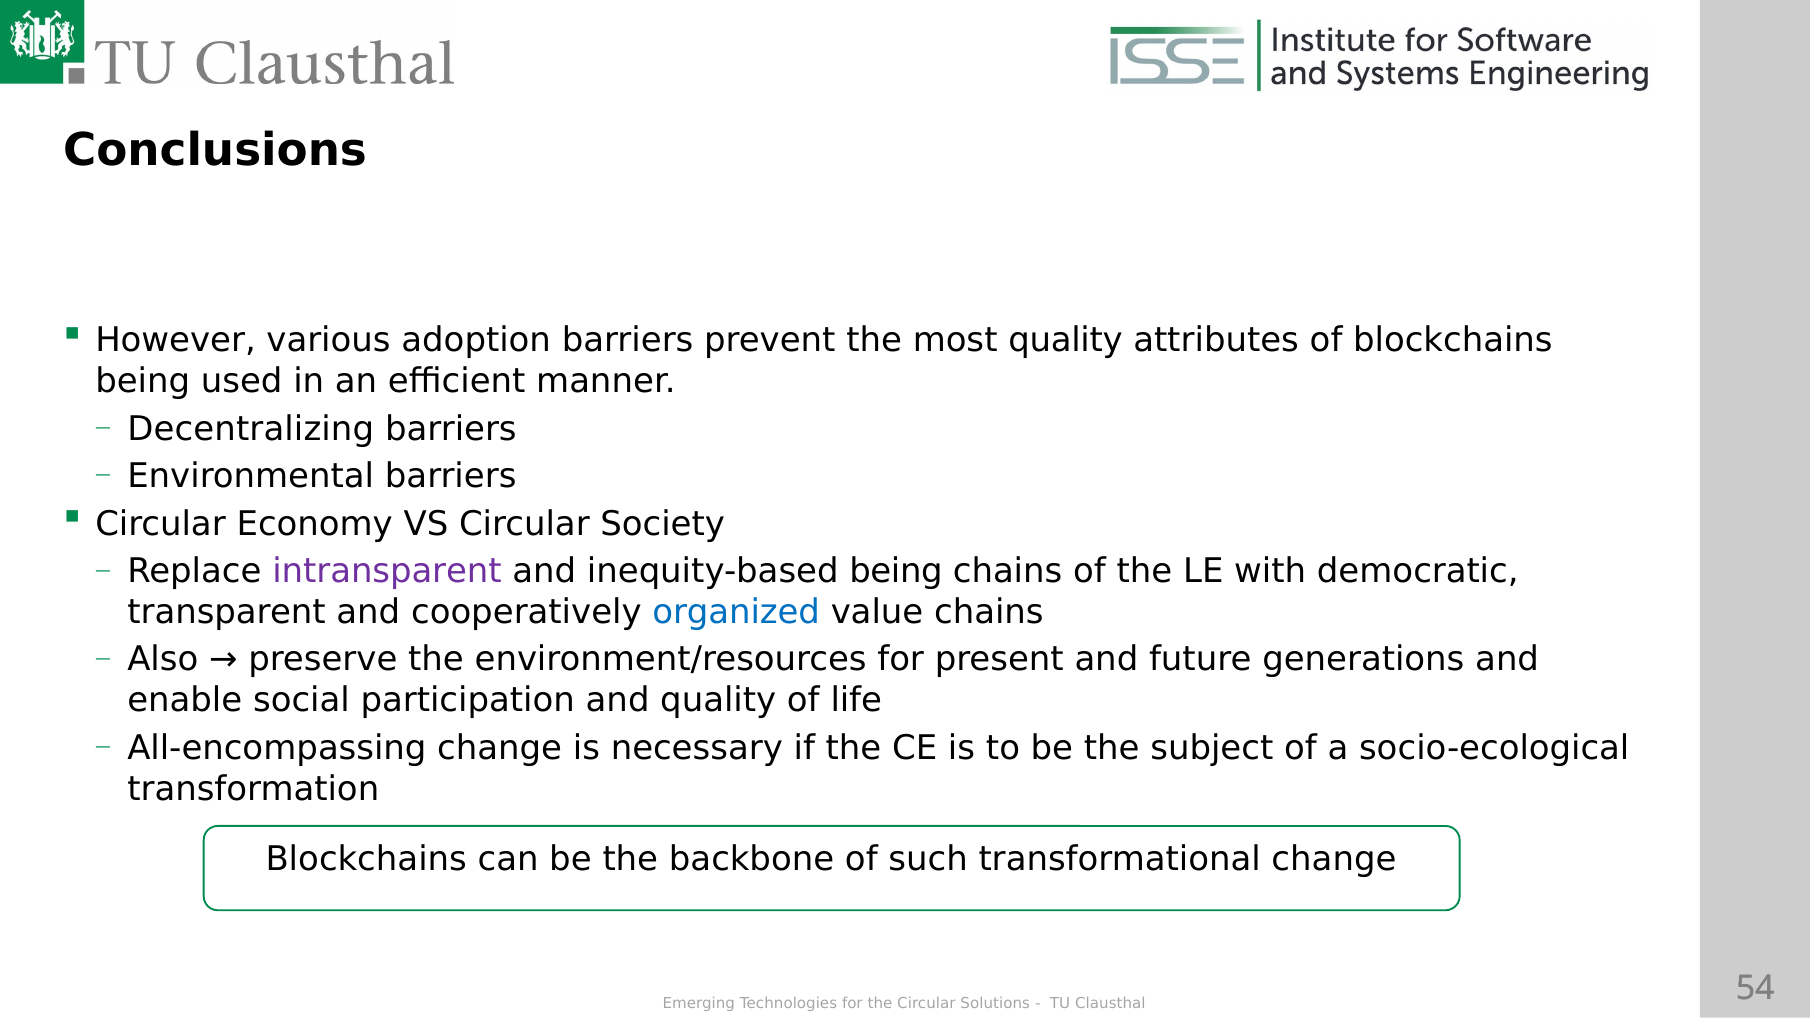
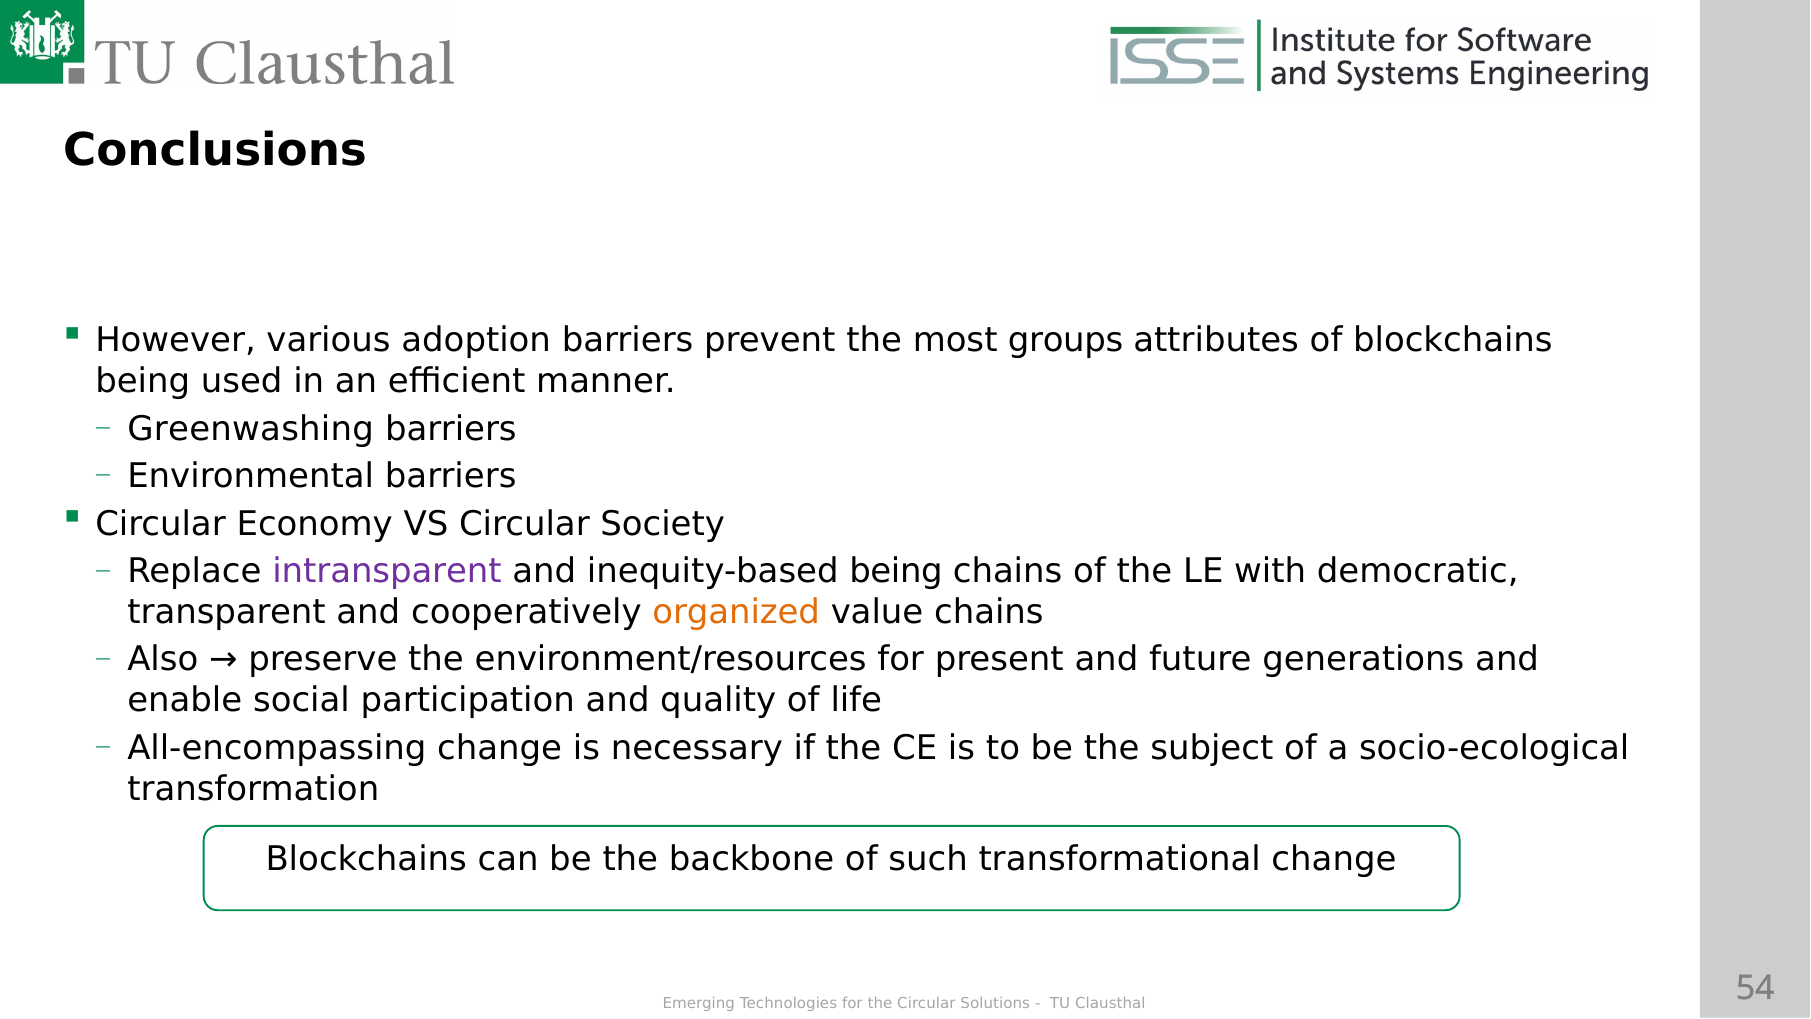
most quality: quality -> groups
Decentralizing: Decentralizing -> Greenwashing
organized colour: blue -> orange
